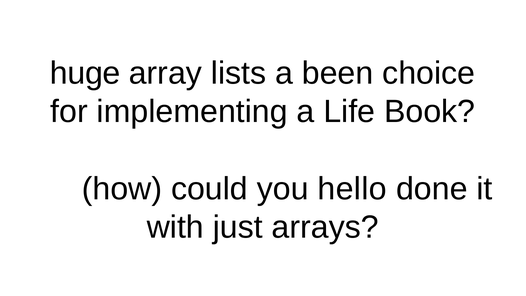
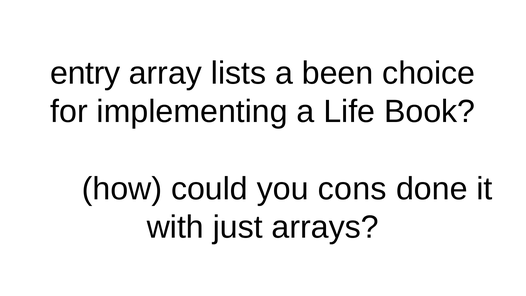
huge: huge -> entry
hello: hello -> cons
